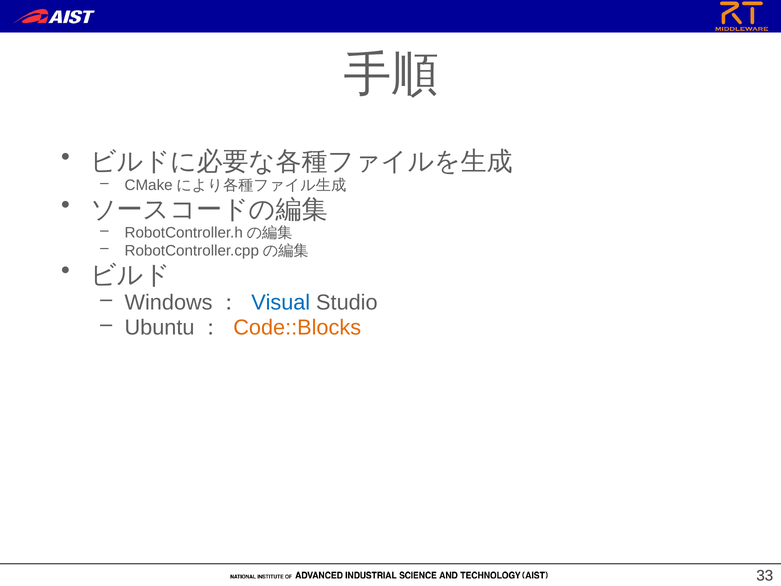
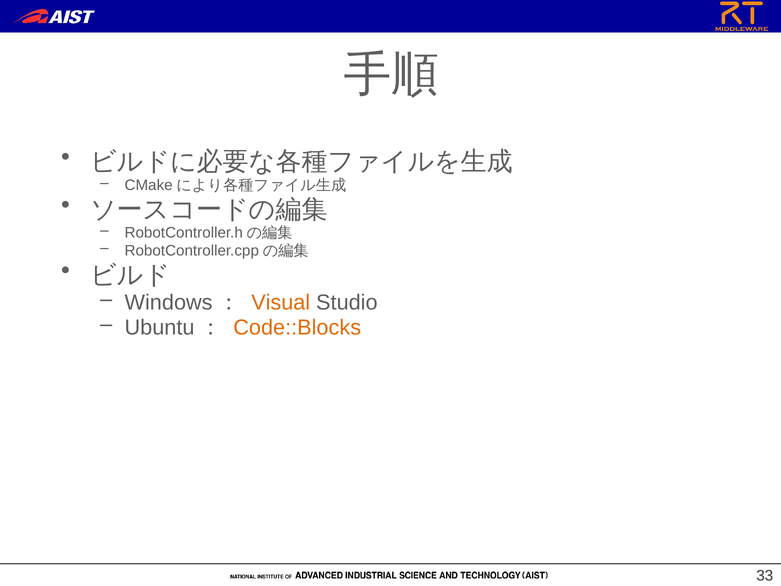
Visual colour: blue -> orange
